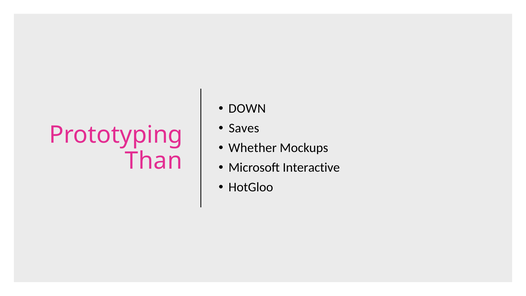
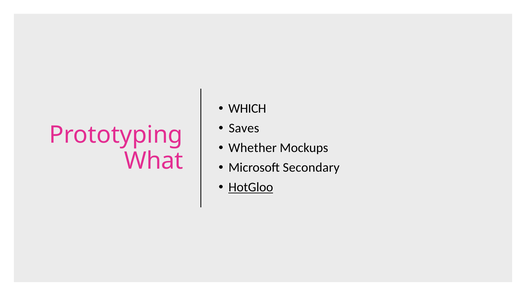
DOWN: DOWN -> WHICH
Than: Than -> What
Interactive: Interactive -> Secondary
HotGloo underline: none -> present
